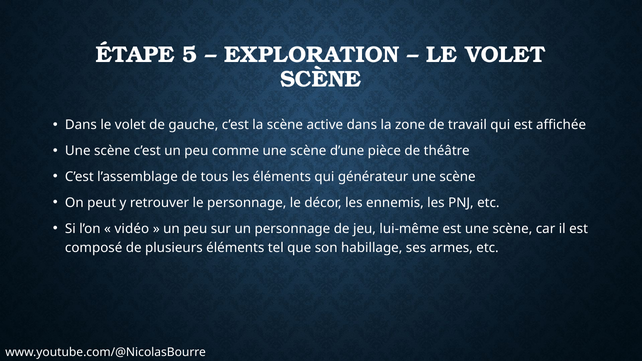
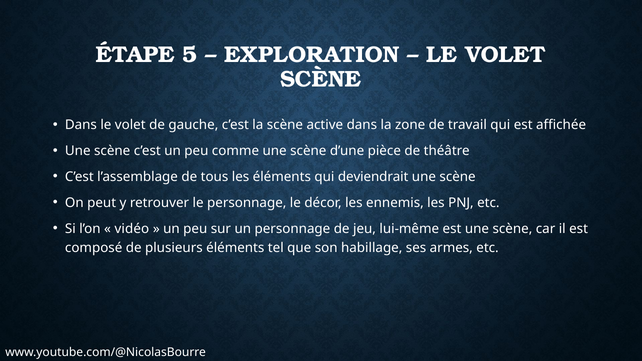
générateur: générateur -> deviendrait
